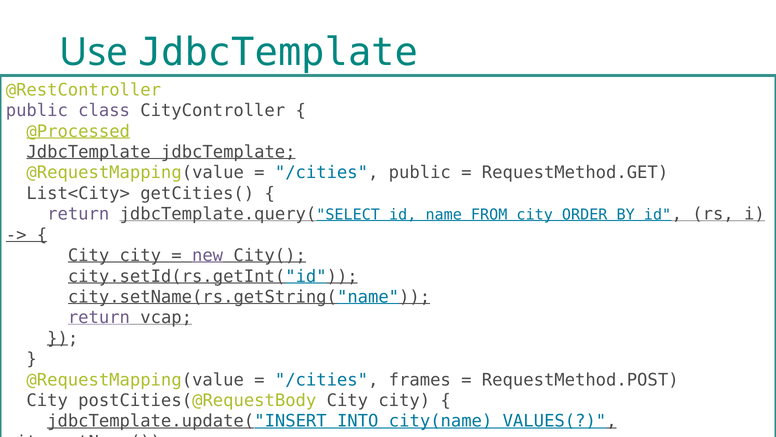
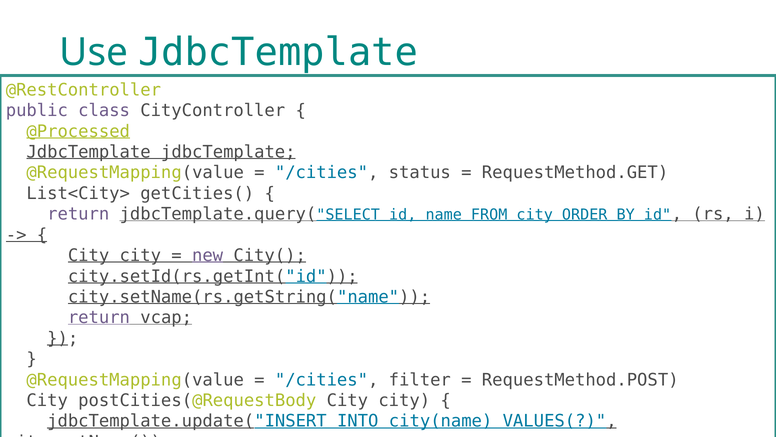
/cities public: public -> status
frames: frames -> filter
